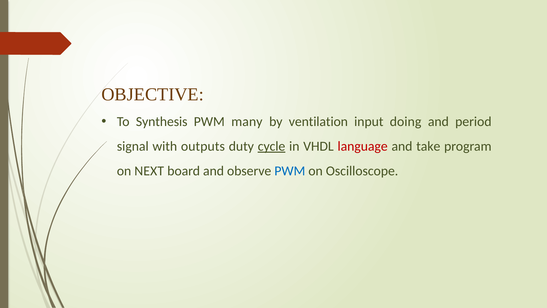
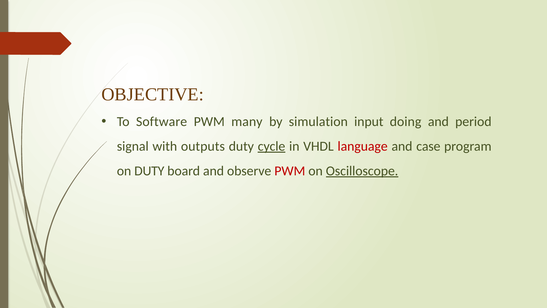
Synthesis: Synthesis -> Software
ventilation: ventilation -> simulation
take: take -> case
on NEXT: NEXT -> DUTY
PWM at (290, 171) colour: blue -> red
Oscilloscope underline: none -> present
